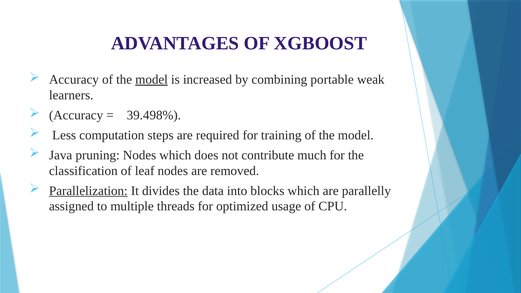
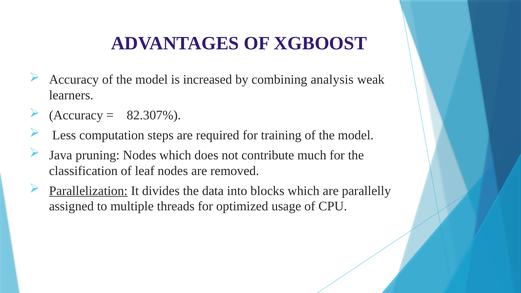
model at (152, 80) underline: present -> none
portable: portable -> analysis
39.498%: 39.498% -> 82.307%
